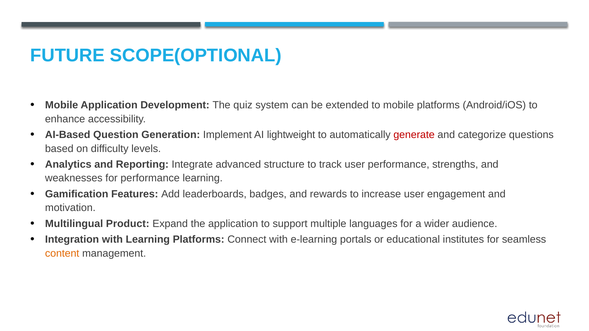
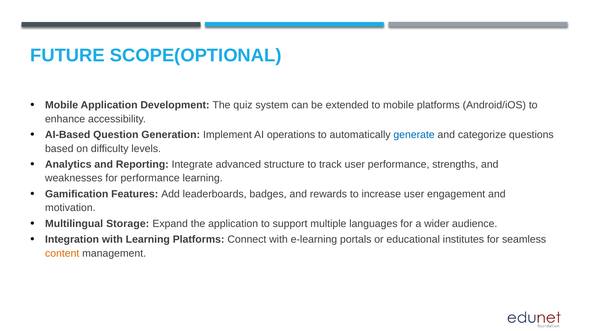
lightweight: lightweight -> operations
generate colour: red -> blue
Product: Product -> Storage
